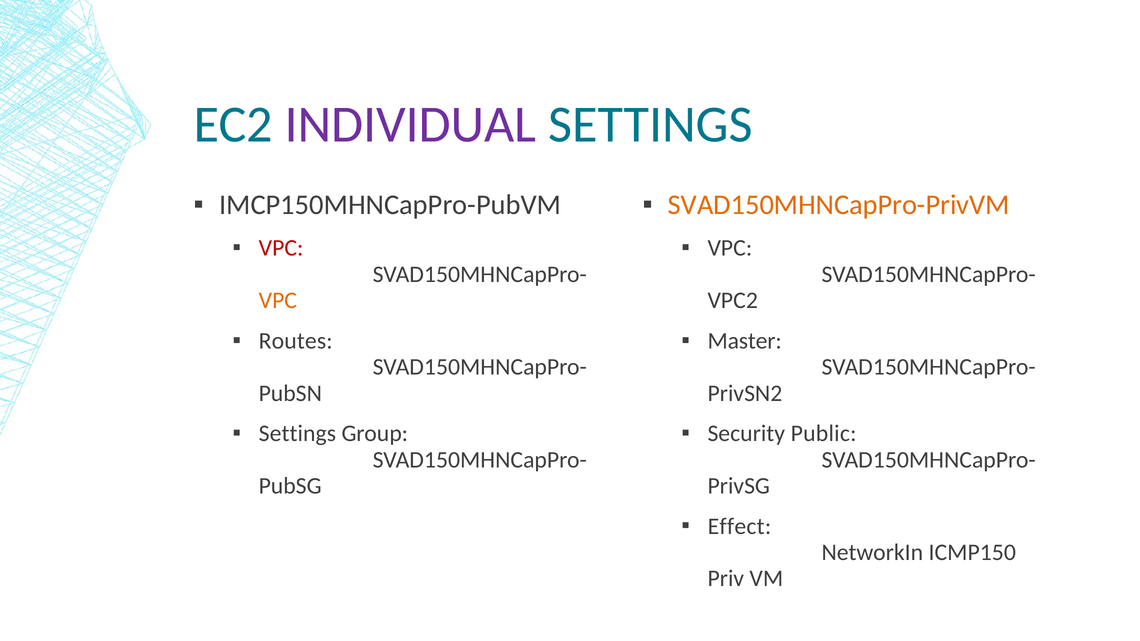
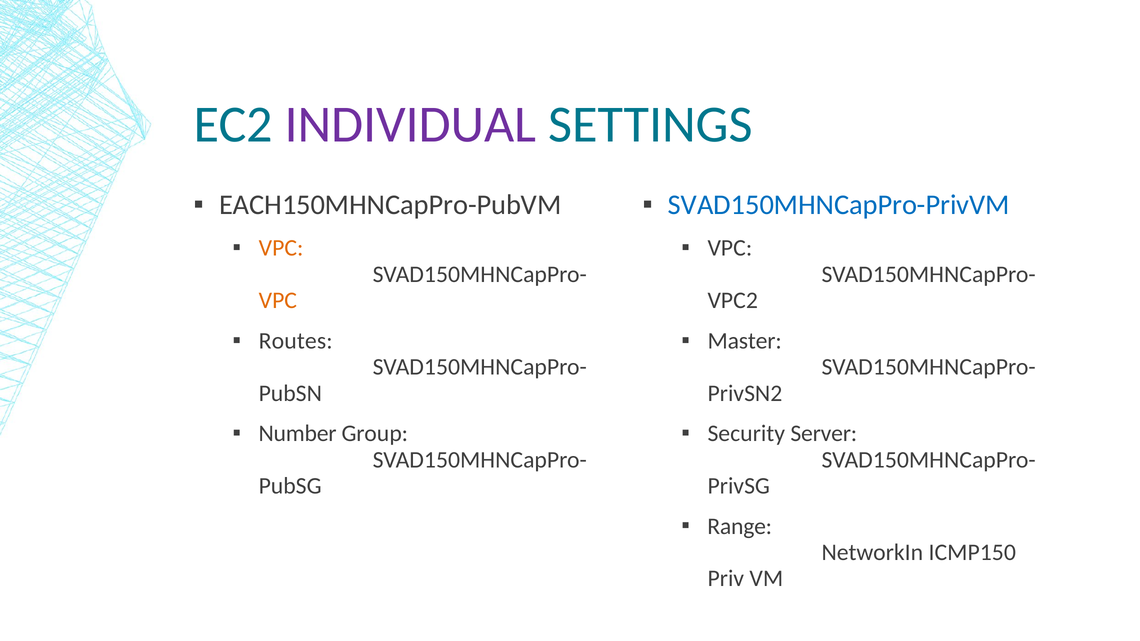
IMCP150MHNCapPro-PubVM: IMCP150MHNCapPro-PubVM -> EACH150MHNCapPro-PubVM
SVAD150MHNCapPro-PrivVM colour: orange -> blue
VPC at (281, 248) colour: red -> orange
Settings at (297, 434): Settings -> Number
Public: Public -> Server
Effect: Effect -> Range
